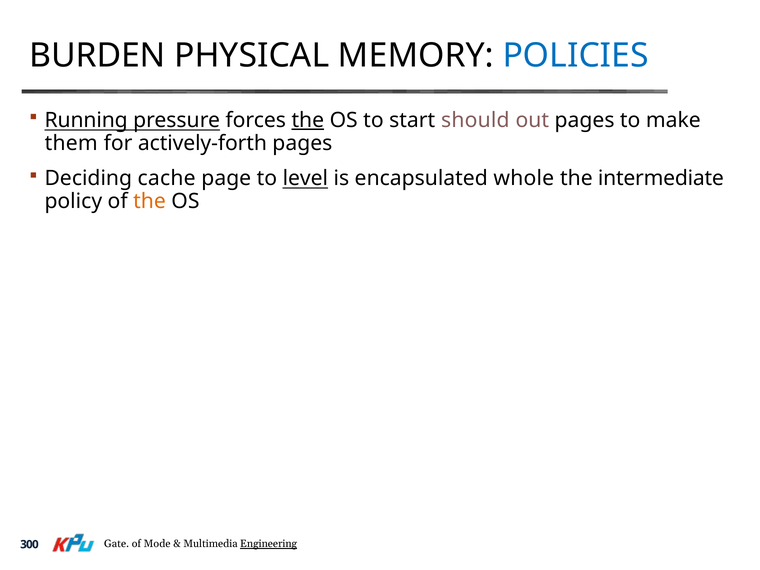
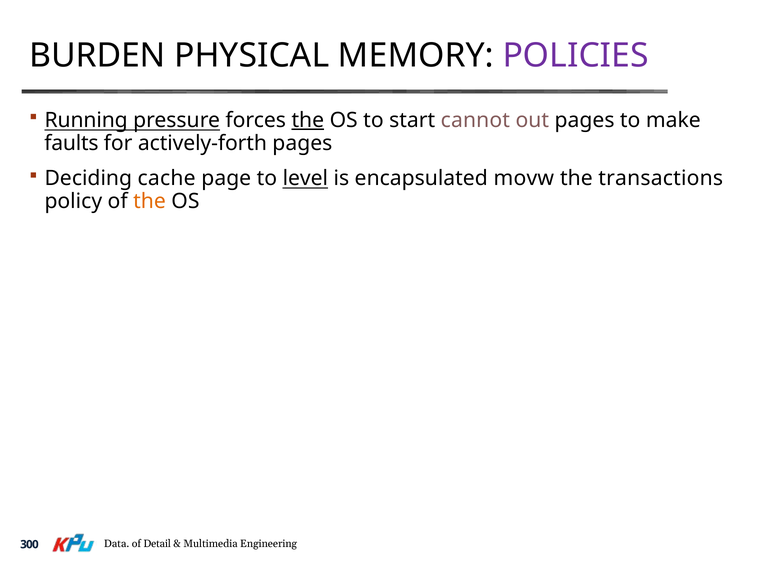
POLICIES colour: blue -> purple
should: should -> cannot
them: them -> faults
whole: whole -> movw
intermediate: intermediate -> transactions
Gate: Gate -> Data
Mode: Mode -> Detail
Engineering underline: present -> none
